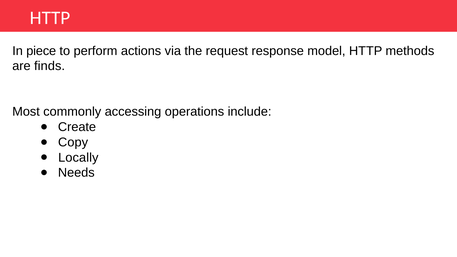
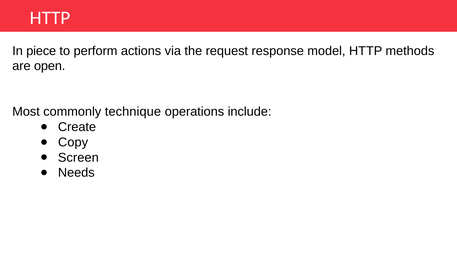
finds: finds -> open
accessing: accessing -> technique
Locally: Locally -> Screen
